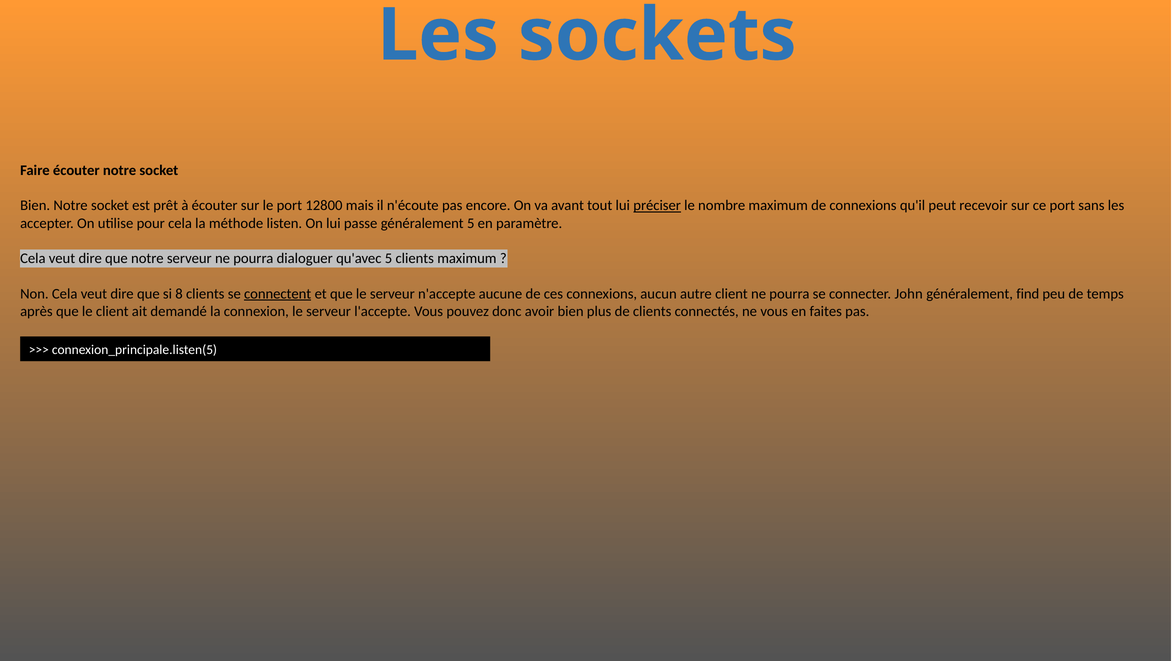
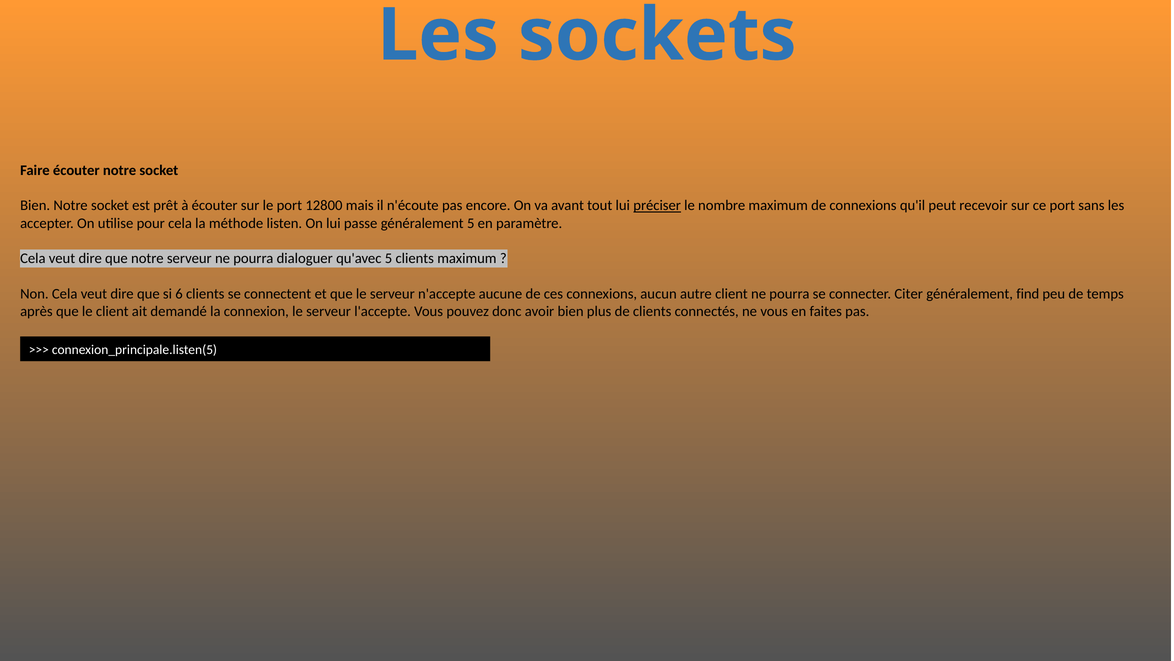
8: 8 -> 6
connectent underline: present -> none
John: John -> Citer
